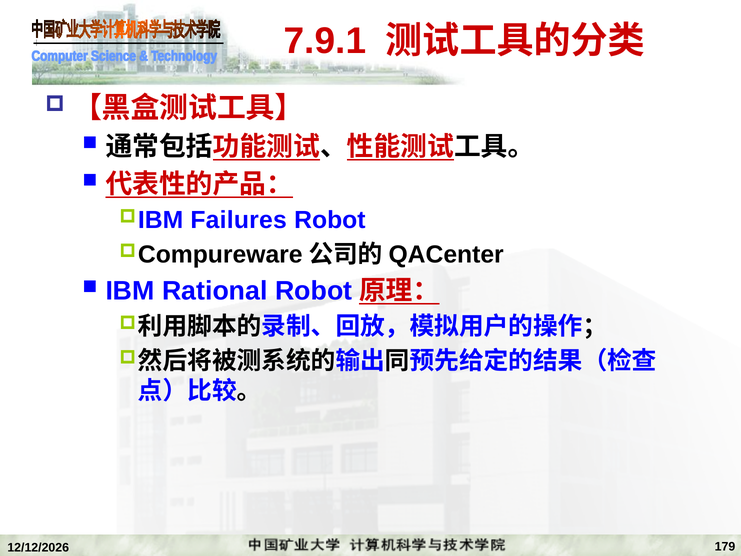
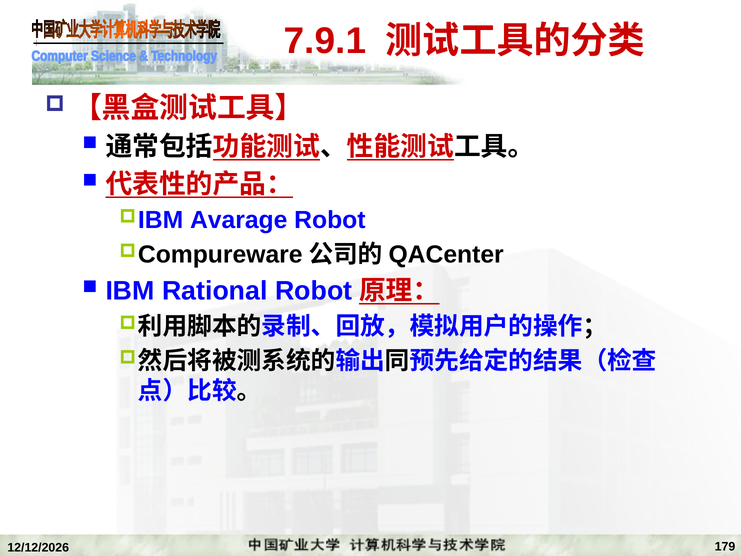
Failures: Failures -> Avarage
